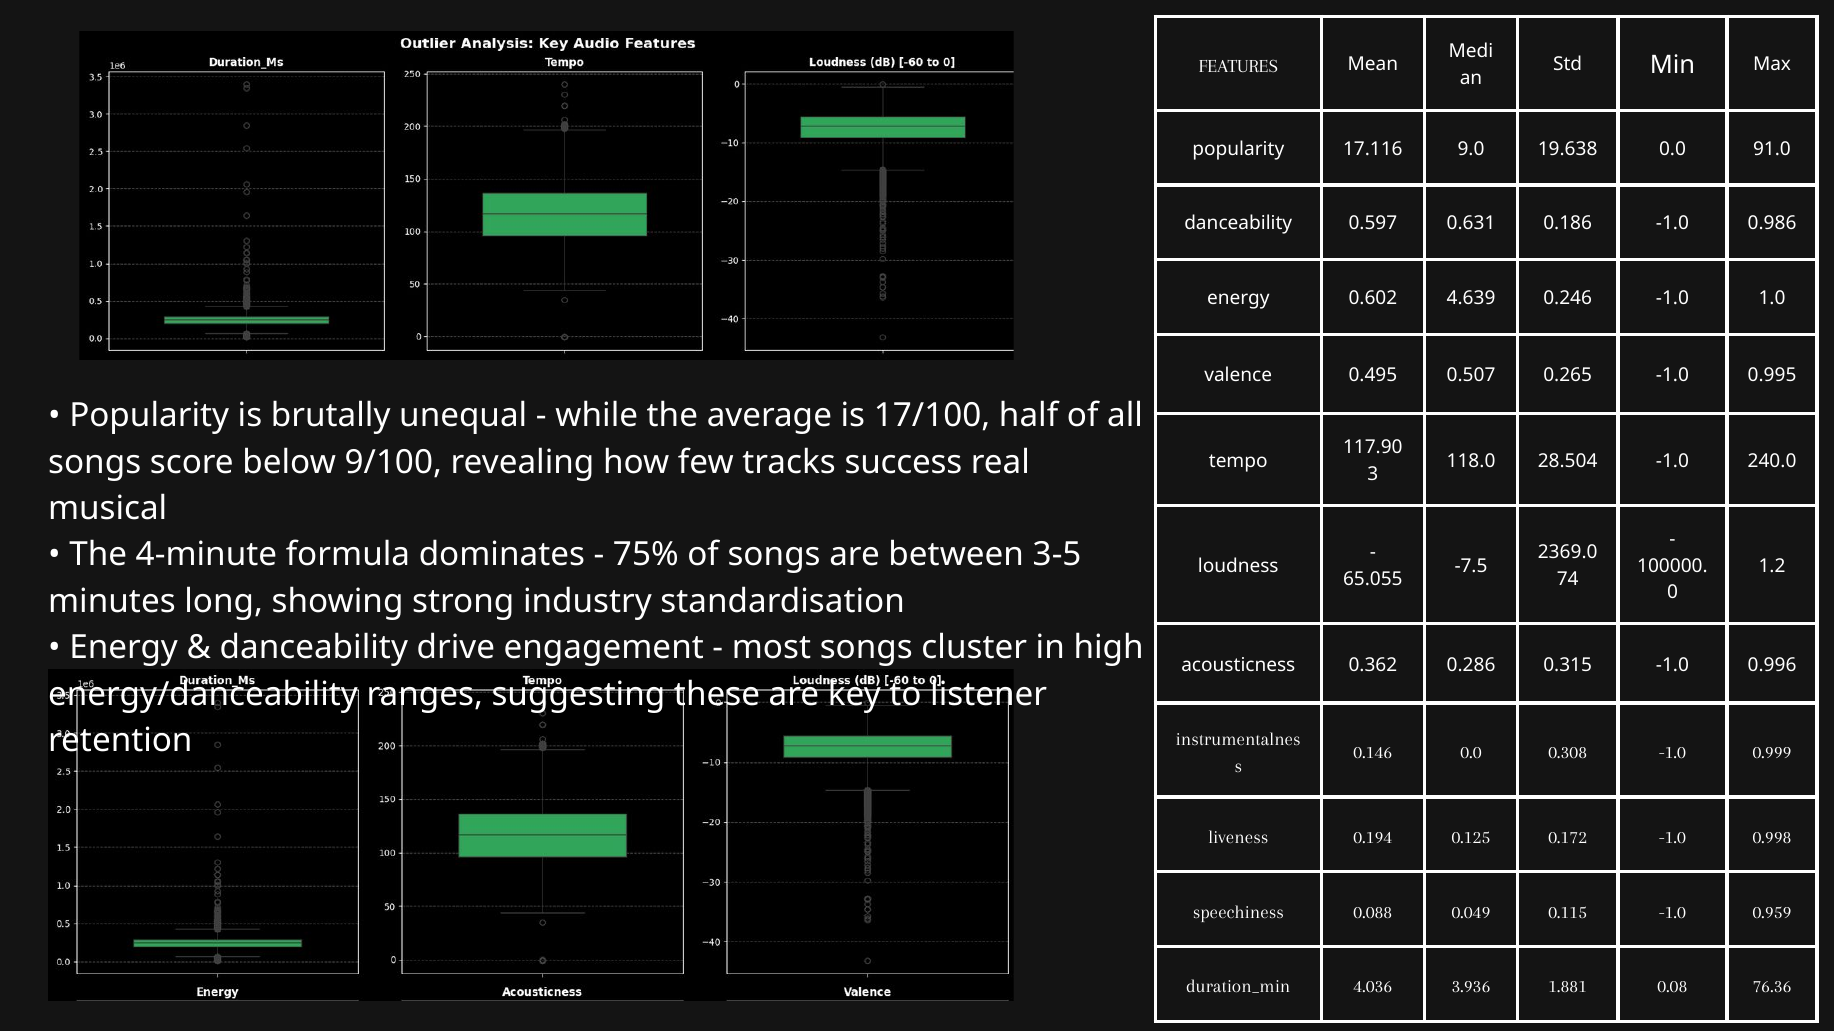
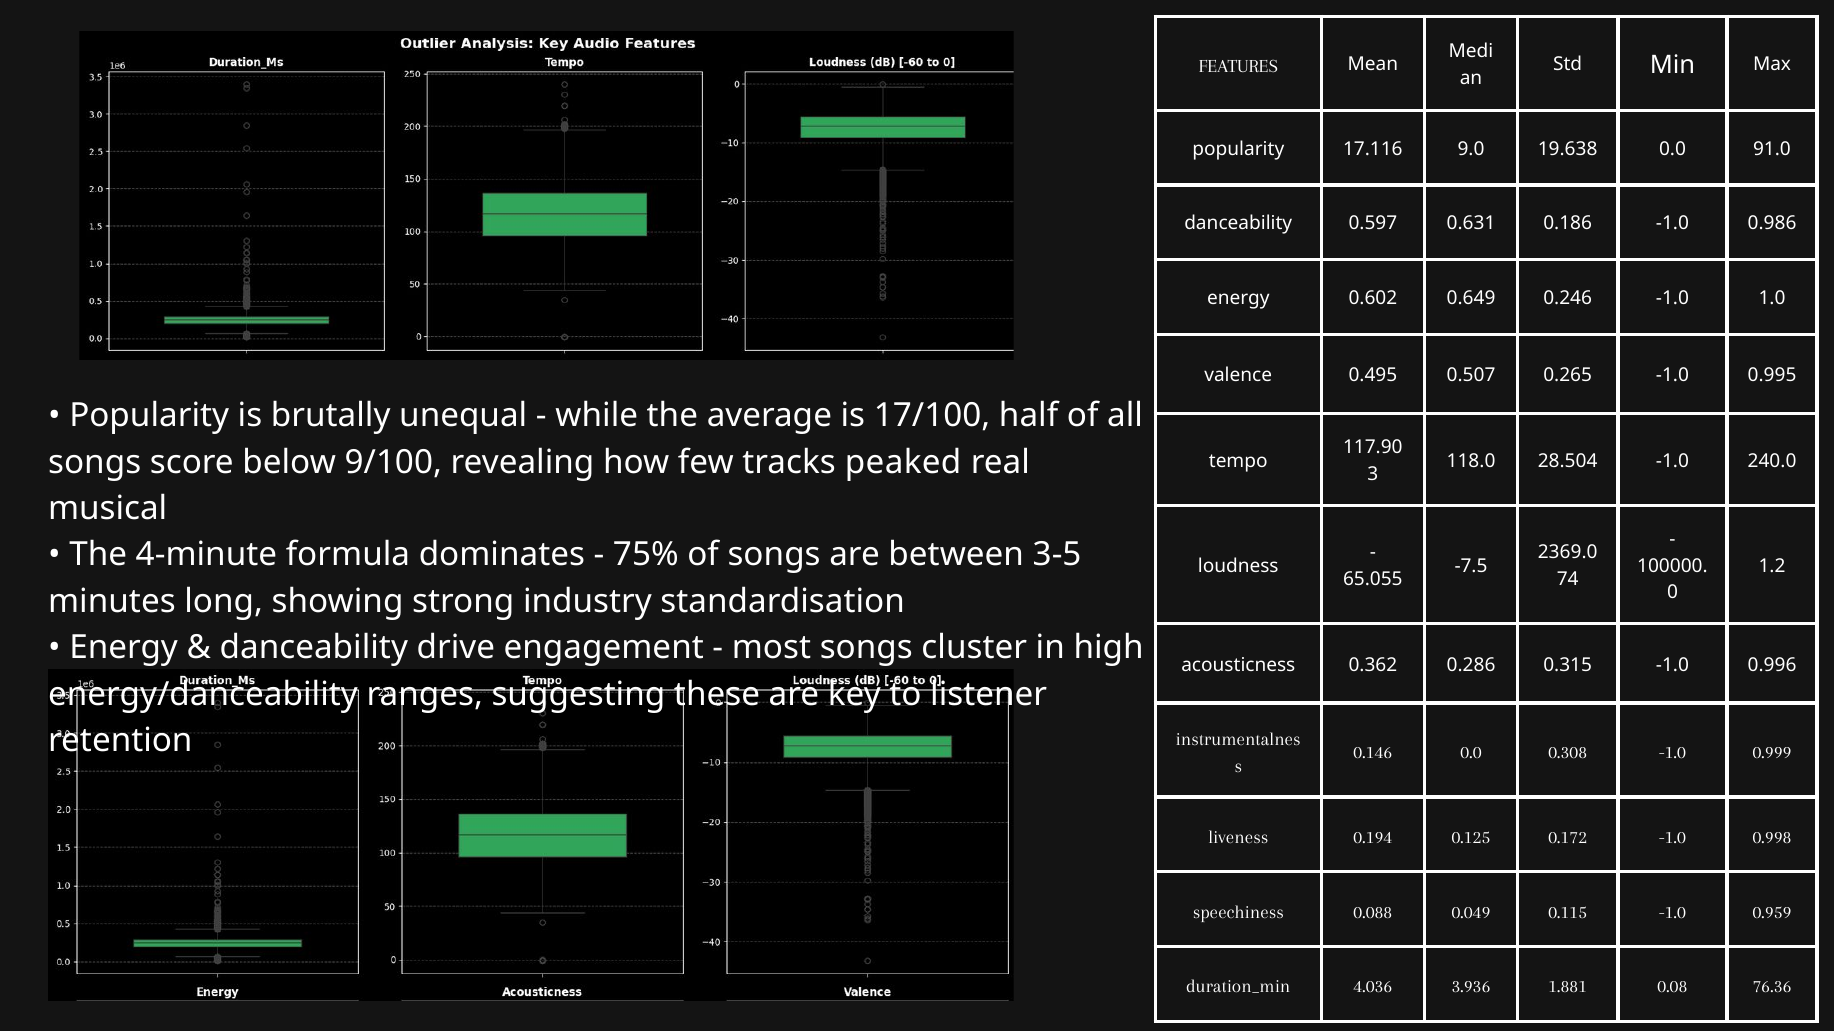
4.639: 4.639 -> 0.649
success: success -> peaked
